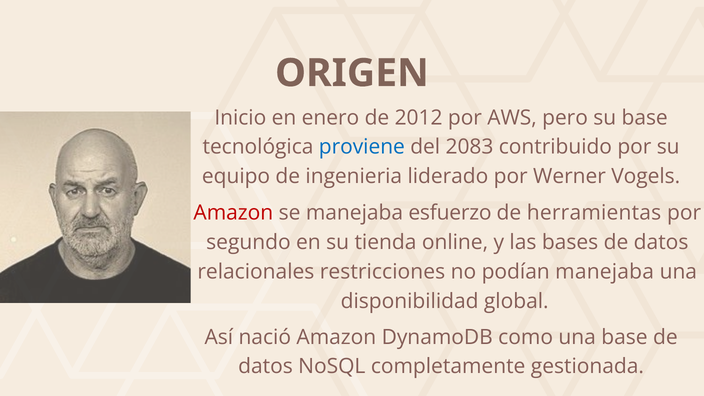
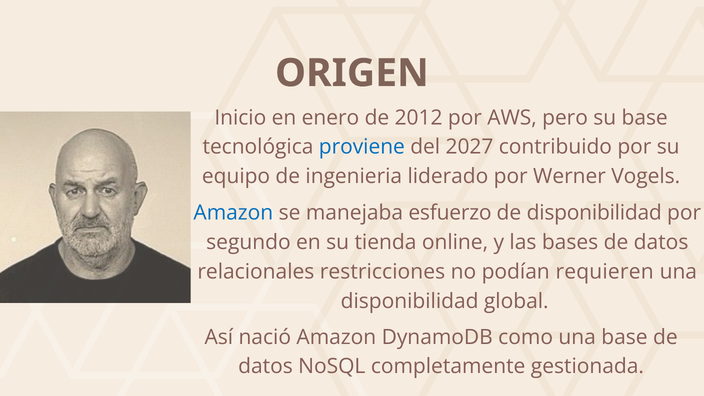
2083: 2083 -> 2027
Amazon at (233, 213) colour: red -> blue
de herramientas: herramientas -> disponibilidad
podían manejaba: manejaba -> requieren
